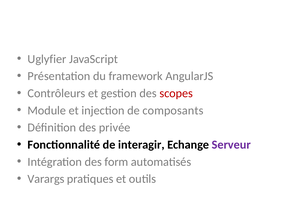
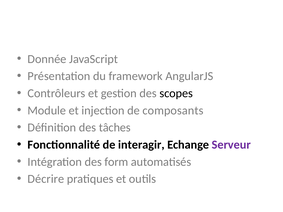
Uglyfier: Uglyfier -> Donnée
scopes colour: red -> black
privée: privée -> tâches
Varargs: Varargs -> Décrire
